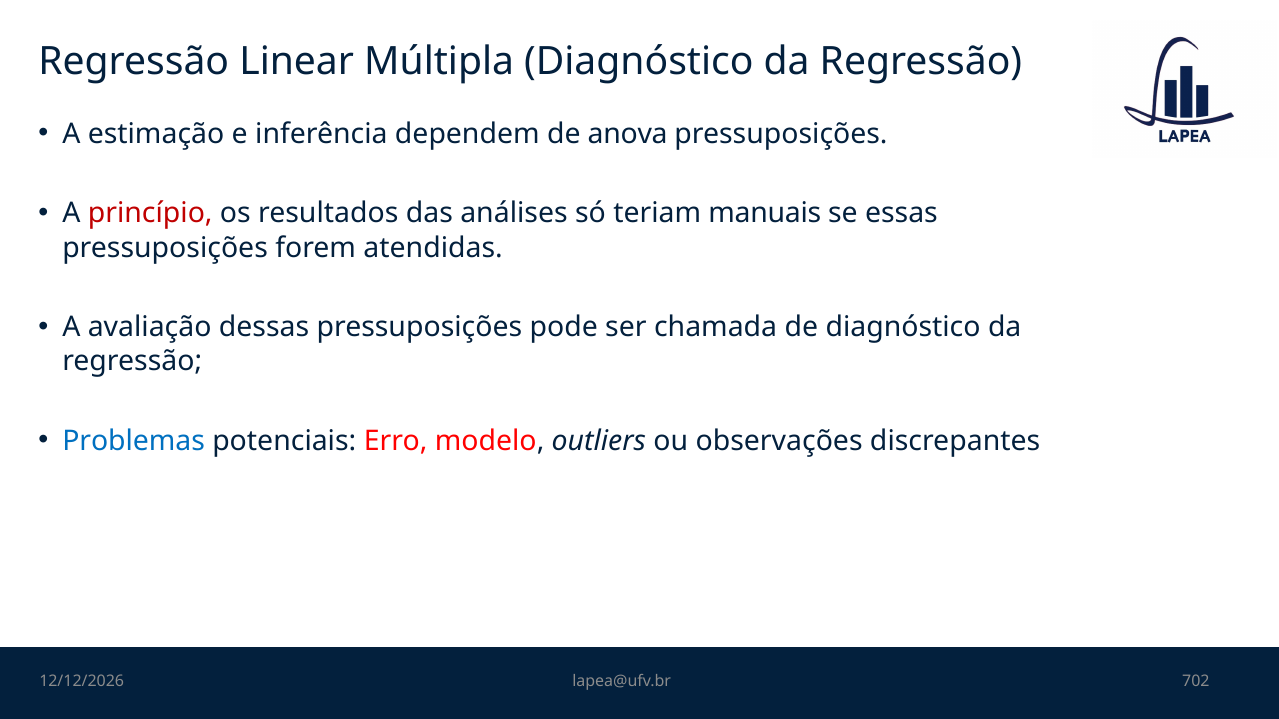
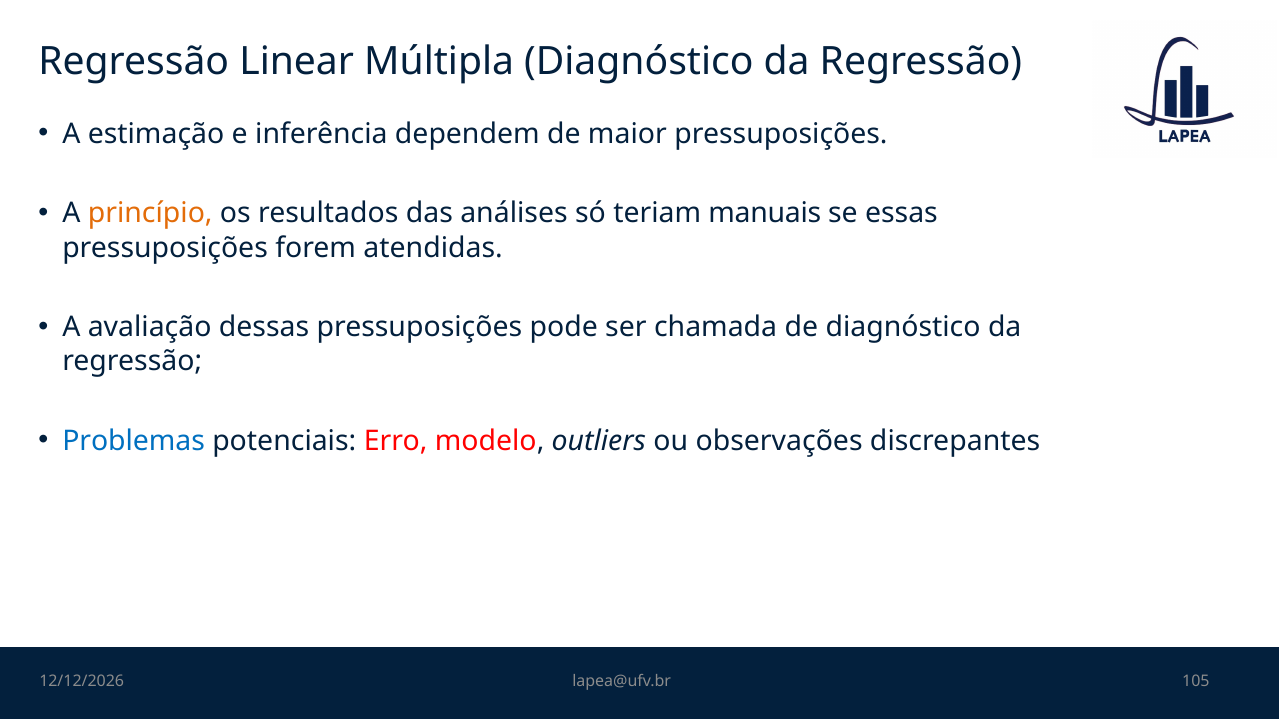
anova: anova -> maior
princípio colour: red -> orange
702: 702 -> 105
